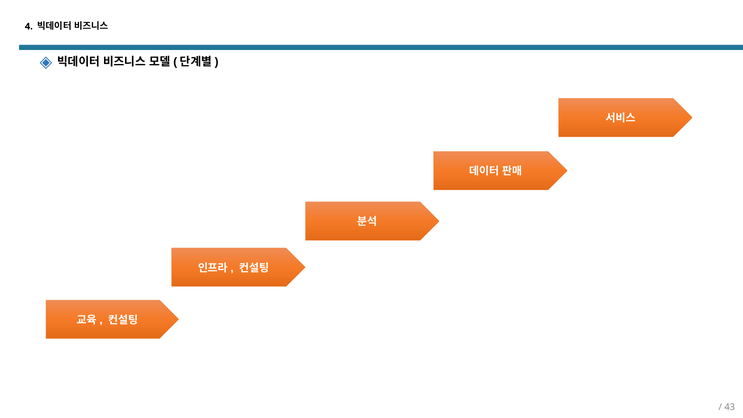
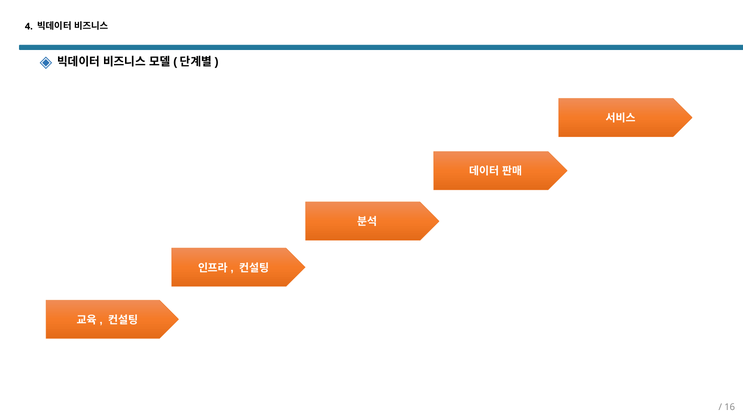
43: 43 -> 16
